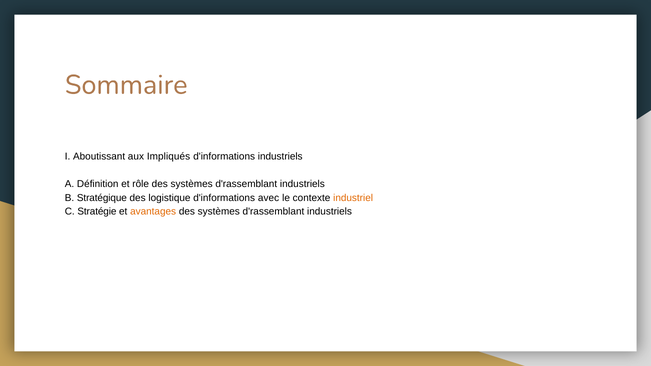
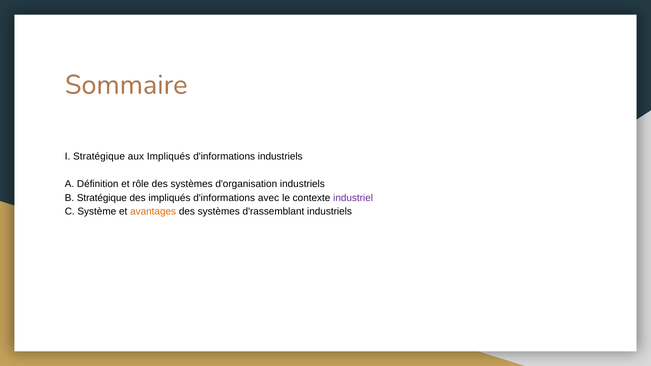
I Aboutissant: Aboutissant -> Stratégique
rôle des systèmes d'rassemblant: d'rassemblant -> d'organisation
des logistique: logistique -> impliqués
industriel colour: orange -> purple
Stratégie: Stratégie -> Système
